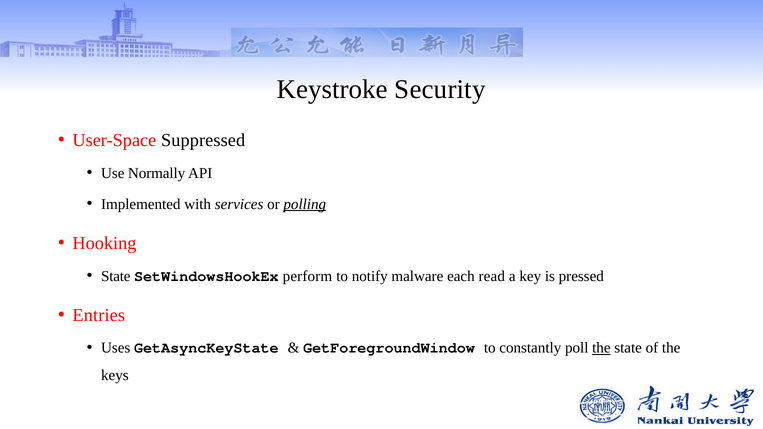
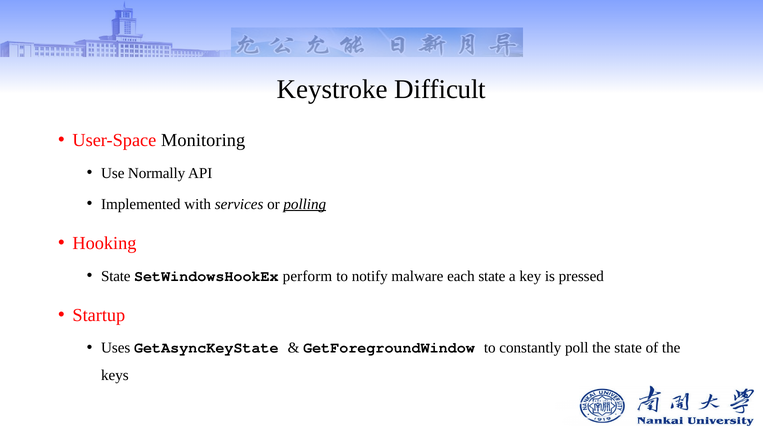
Security: Security -> Difficult
Suppressed: Suppressed -> Monitoring
each read: read -> state
Entries: Entries -> Startup
the at (601, 348) underline: present -> none
